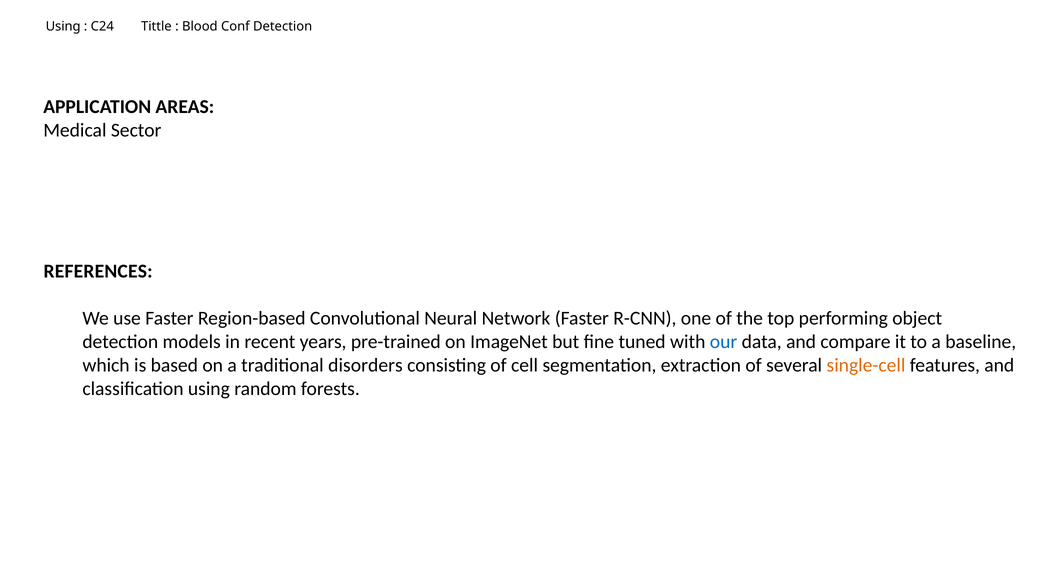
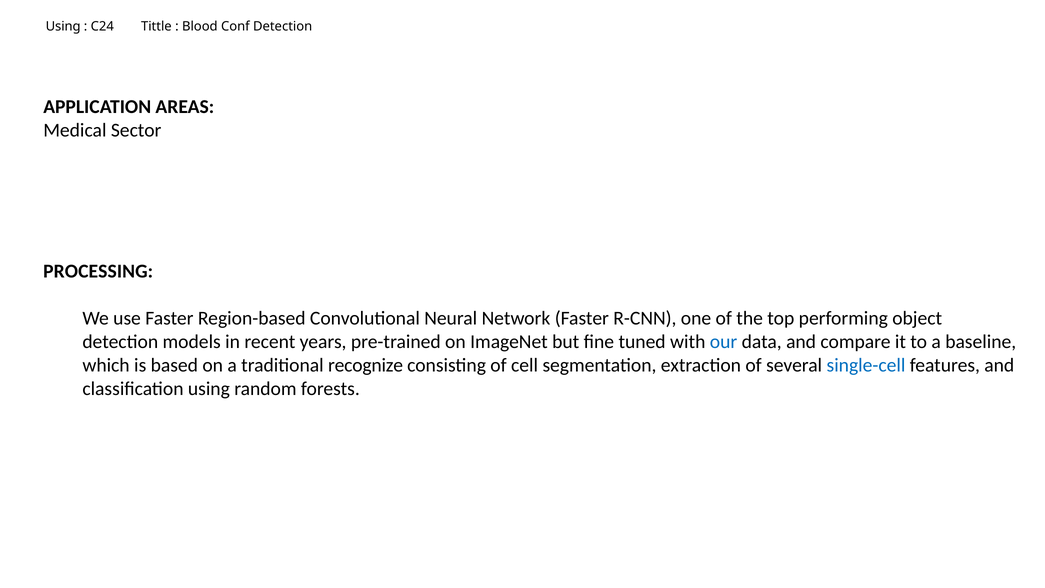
REFERENCES: REFERENCES -> PROCESSING
disorders: disorders -> recognize
single-cell colour: orange -> blue
